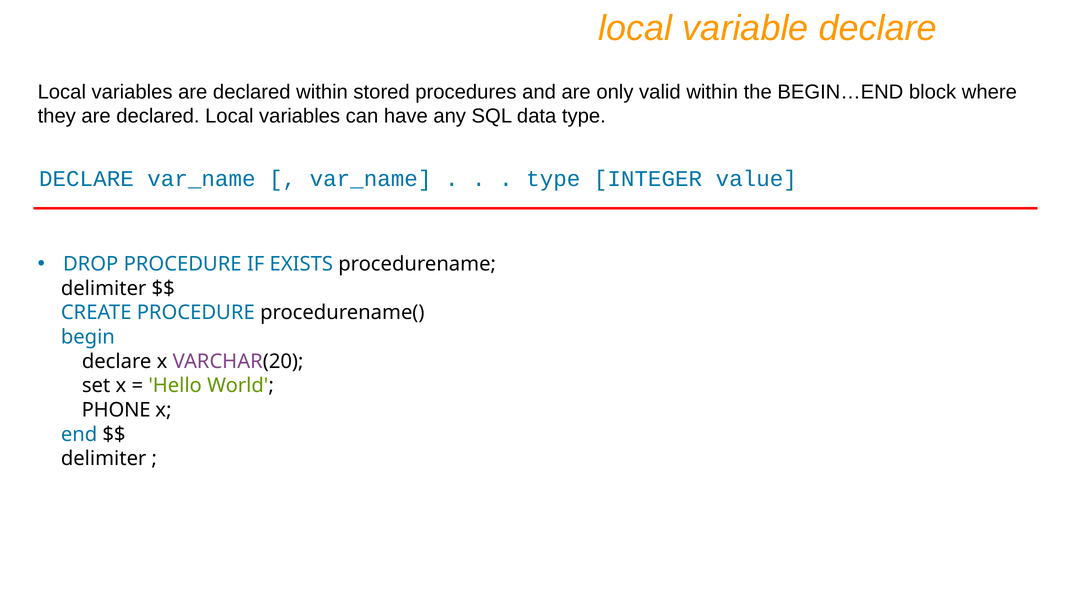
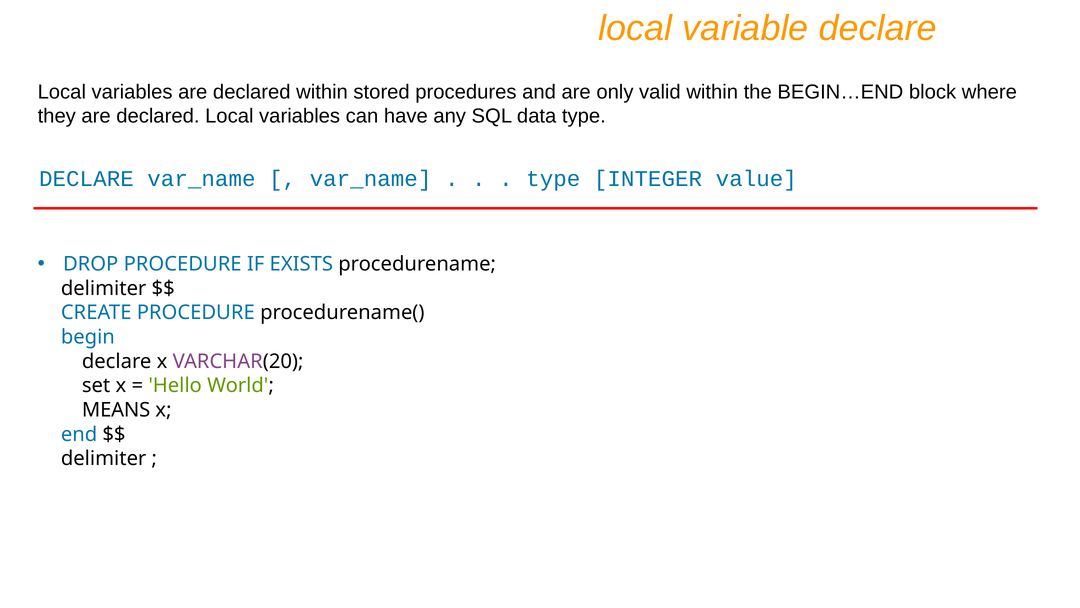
PHONE: PHONE -> MEANS
